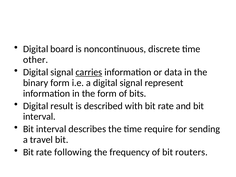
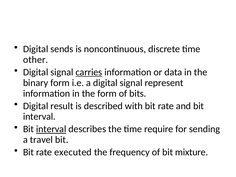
board: board -> sends
interval at (51, 129) underline: none -> present
following: following -> executed
routers: routers -> mixture
